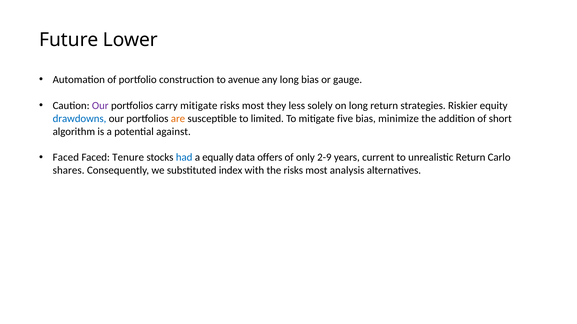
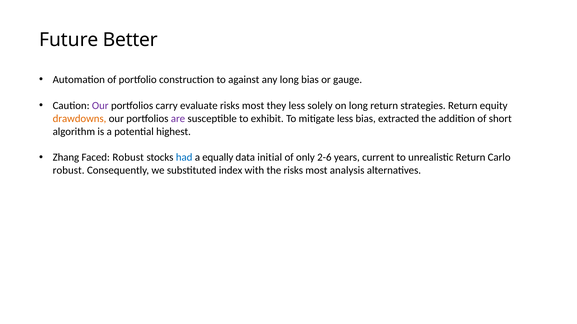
Lower: Lower -> Better
avenue: avenue -> against
carry mitigate: mitigate -> evaluate
strategies Riskier: Riskier -> Return
drawdowns colour: blue -> orange
are colour: orange -> purple
limited: limited -> exhibit
mitigate five: five -> less
minimize: minimize -> extracted
against: against -> highest
Faced at (66, 158): Faced -> Zhang
Faced Tenure: Tenure -> Robust
offers: offers -> initial
2-9: 2-9 -> 2-6
shares at (69, 171): shares -> robust
